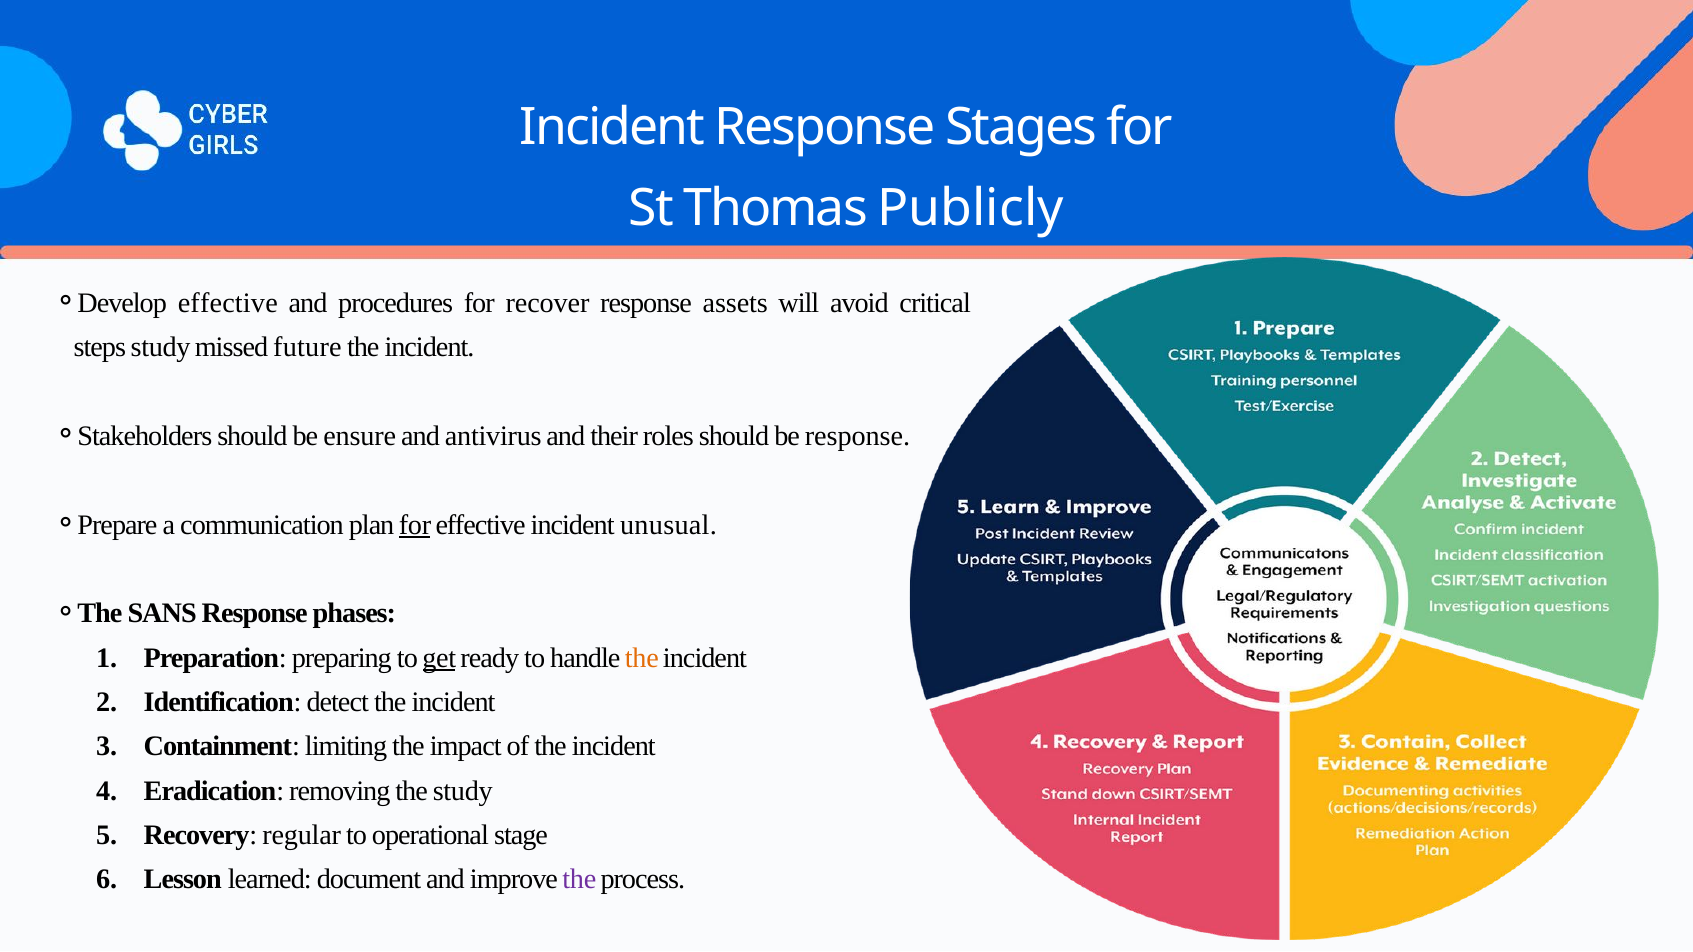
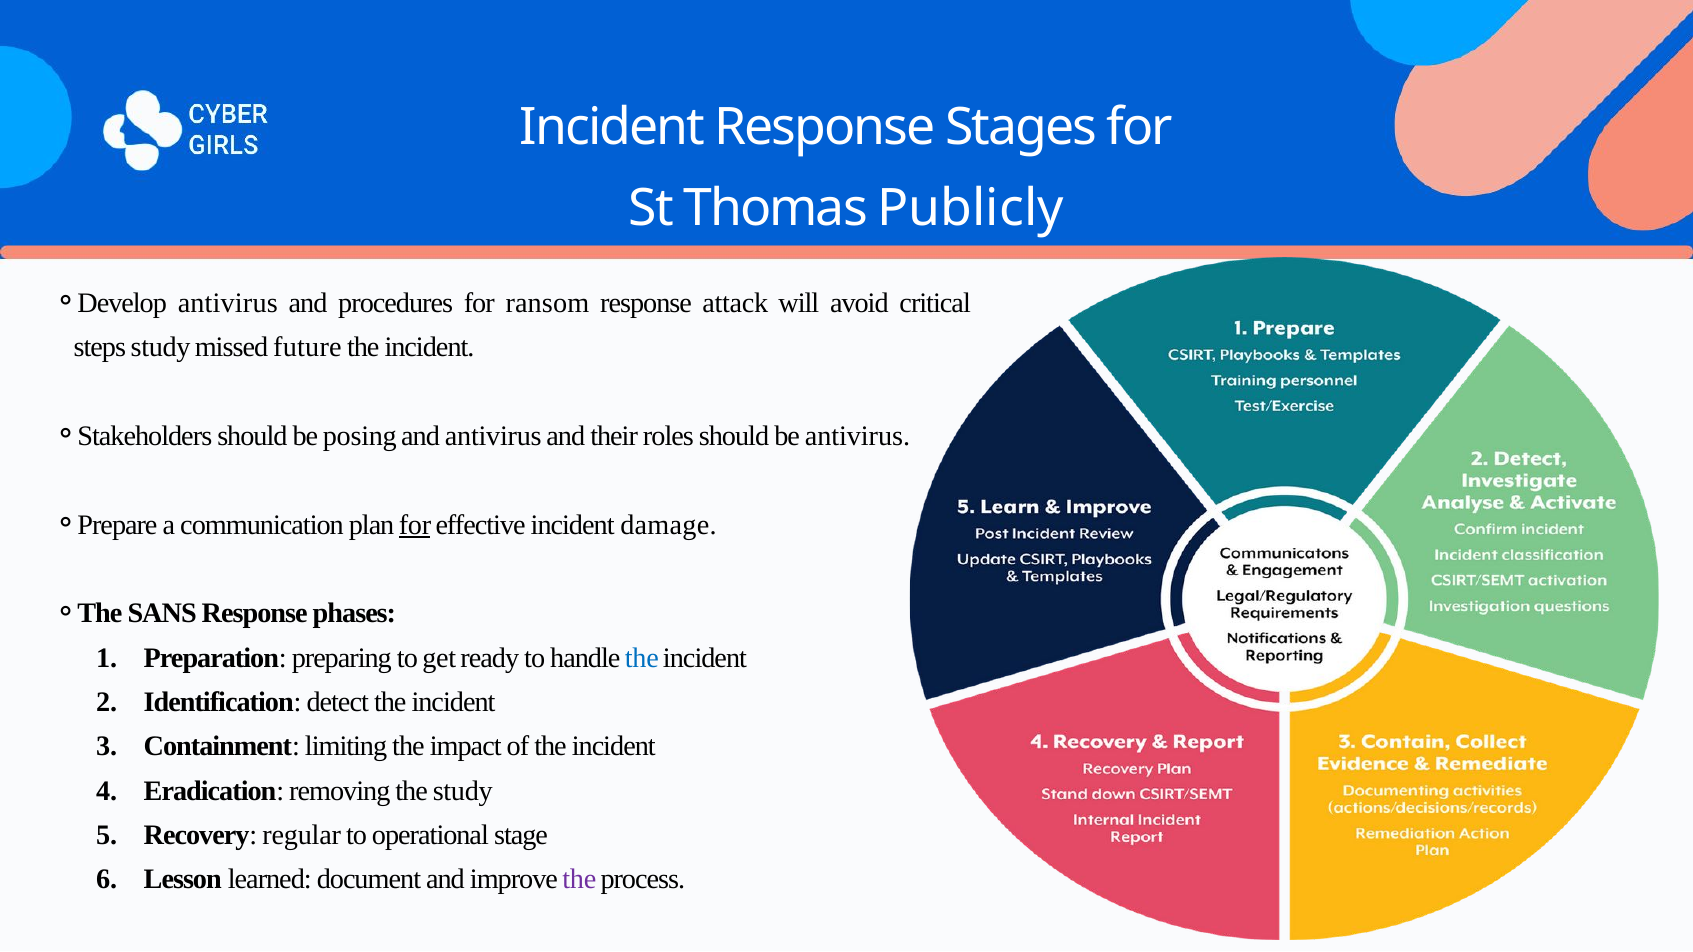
effective at (228, 303): effective -> antivirus
recover: recover -> ransom
assets: assets -> attack
ensure: ensure -> posing
be response: response -> antivirus
unusual: unusual -> damage
get underline: present -> none
the at (642, 658) colour: orange -> blue
